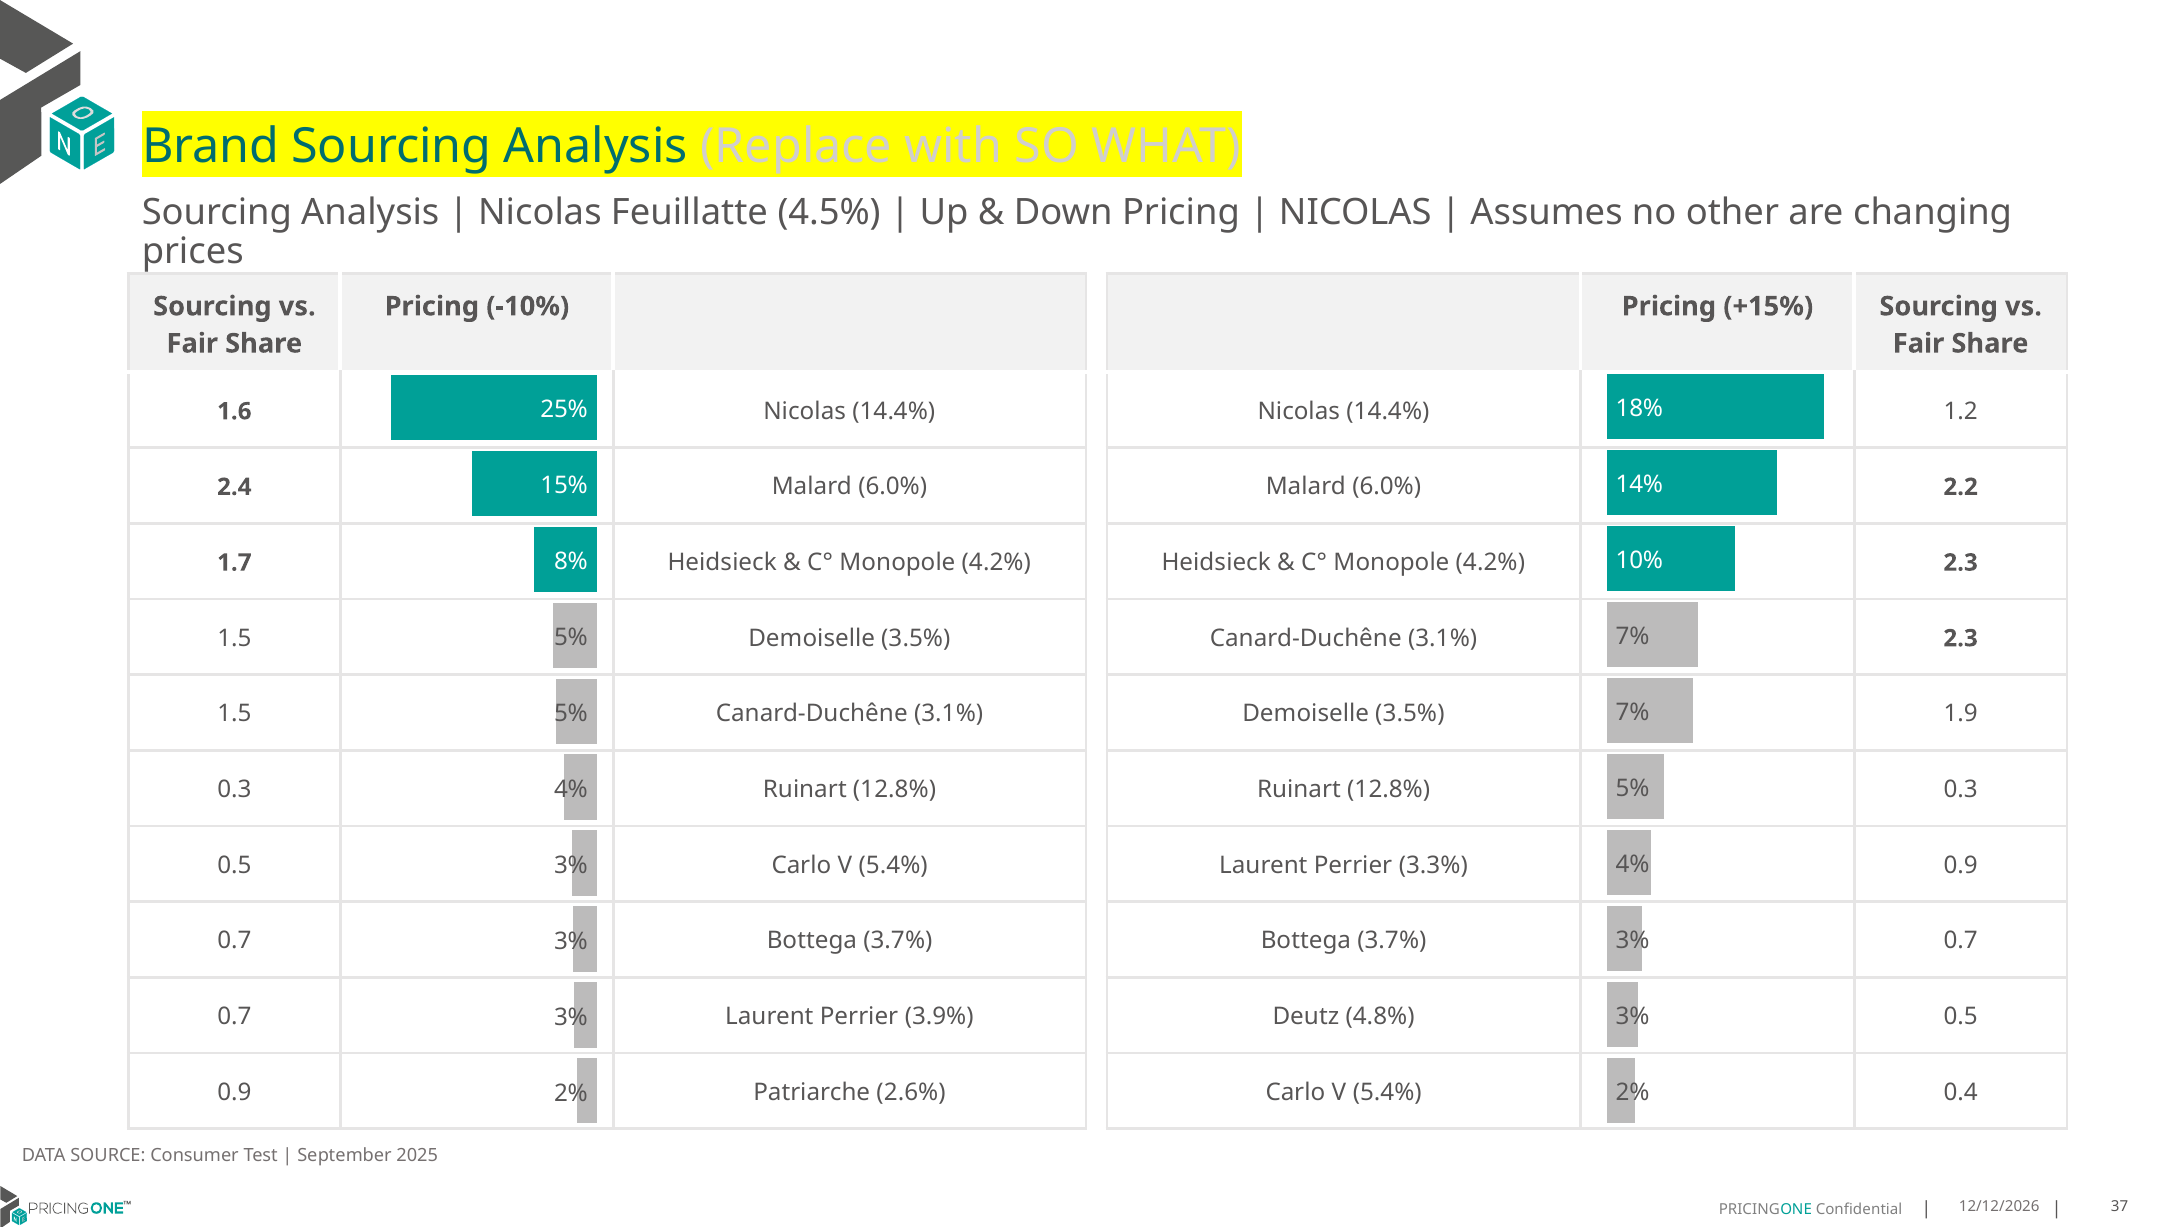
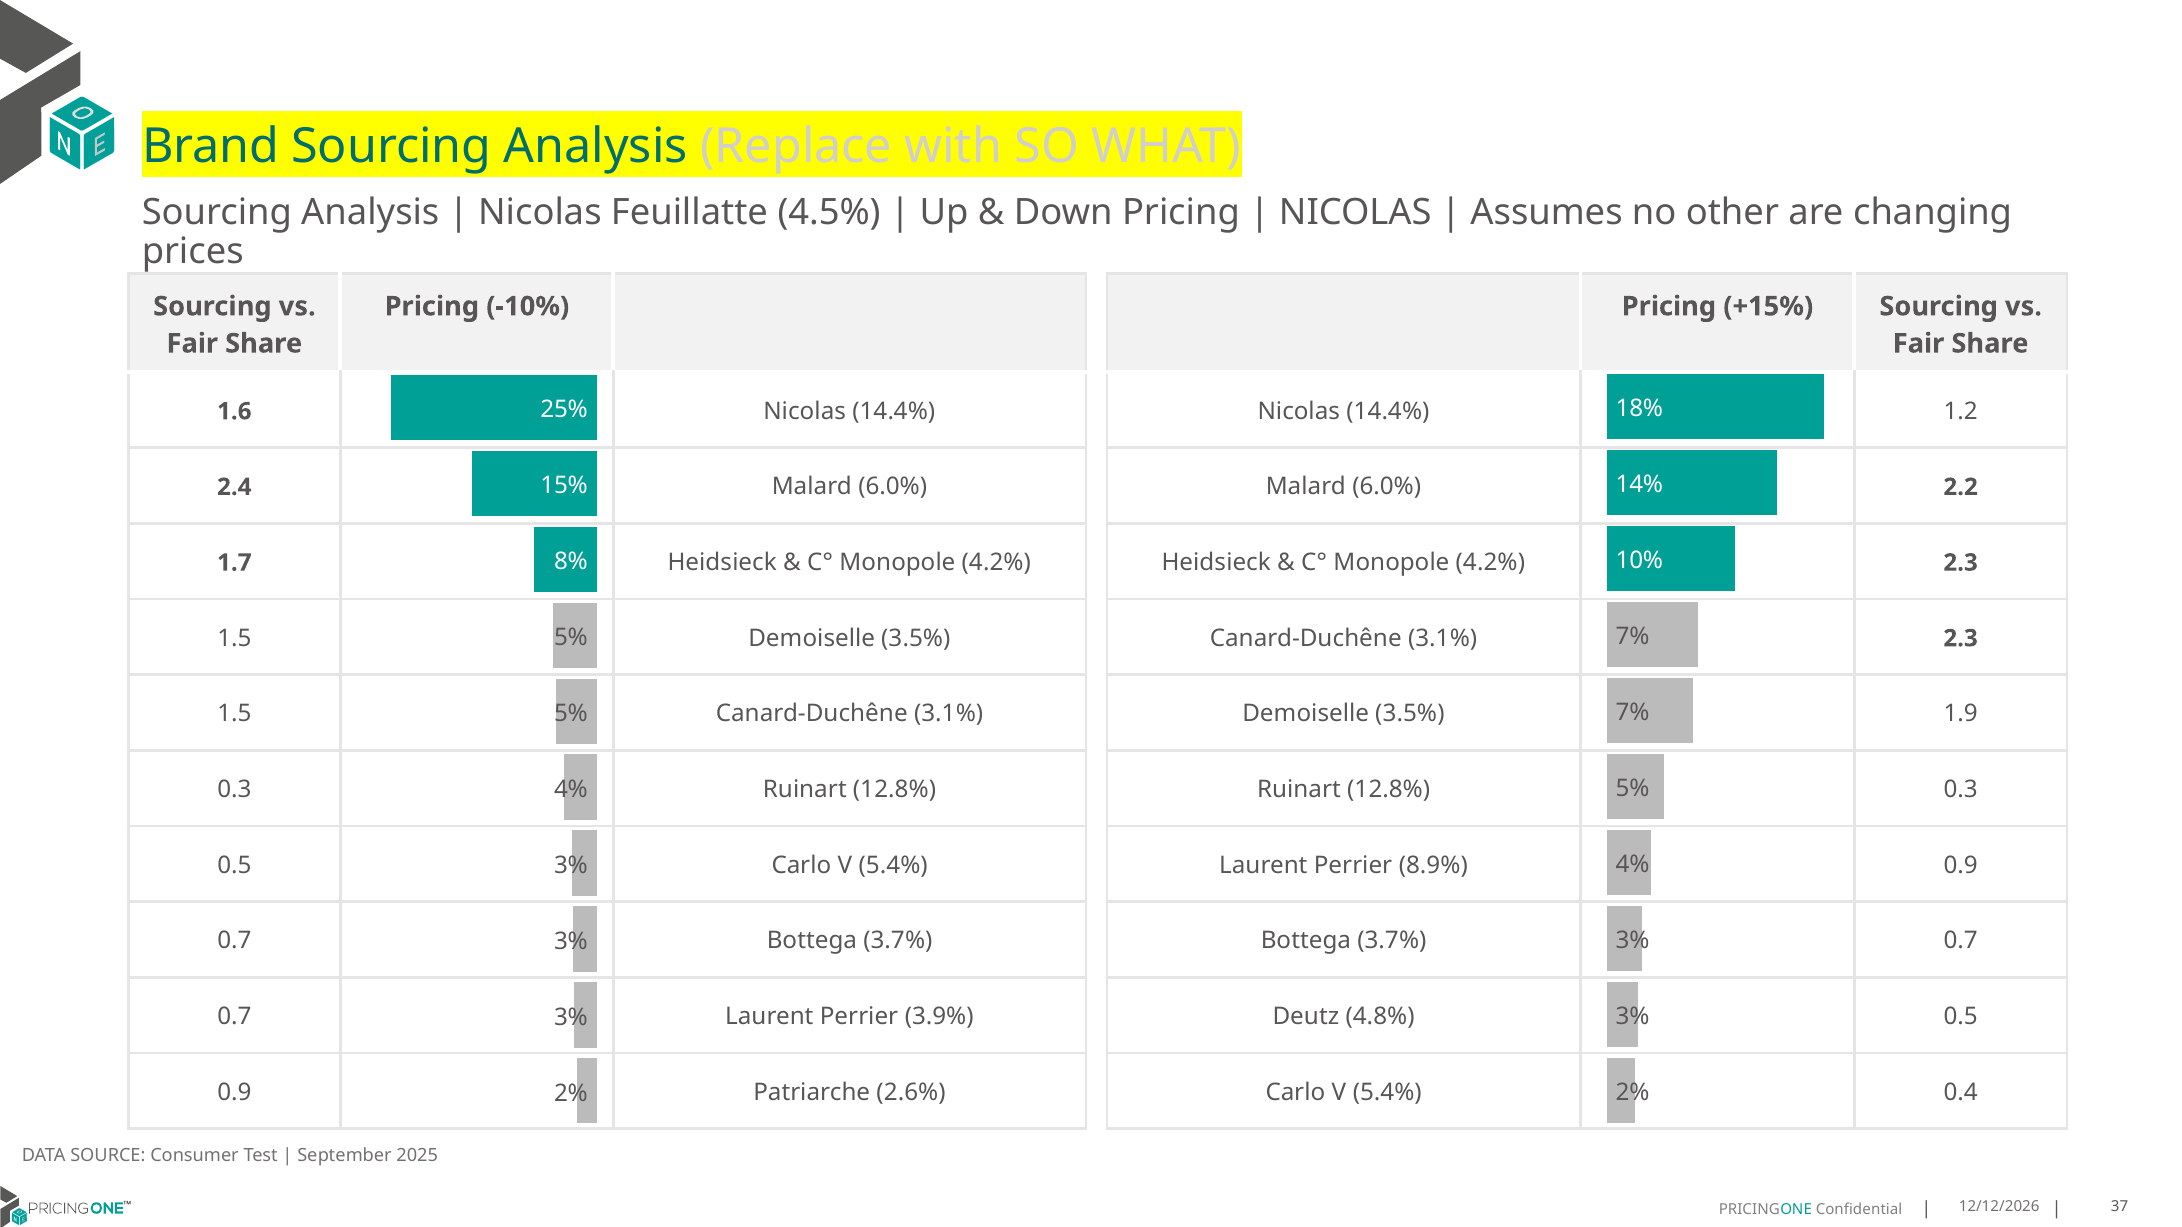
3.3%: 3.3% -> 8.9%
